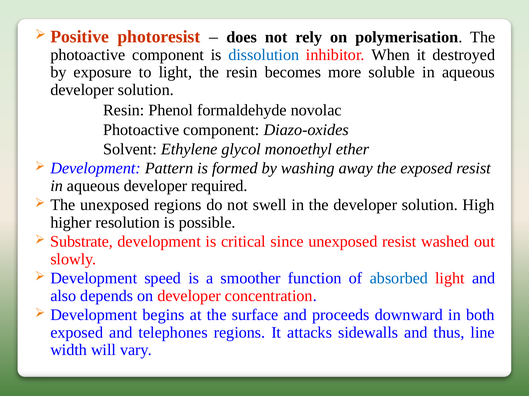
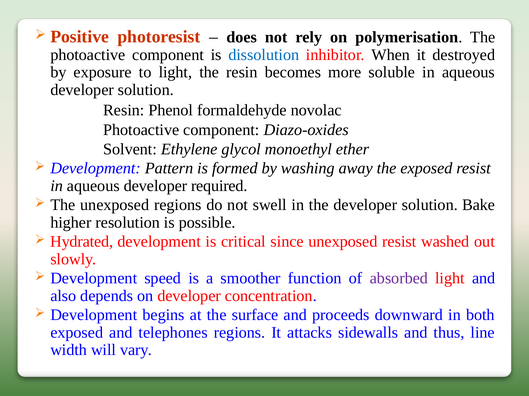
High: High -> Bake
Substrate: Substrate -> Hydrated
absorbed colour: blue -> purple
